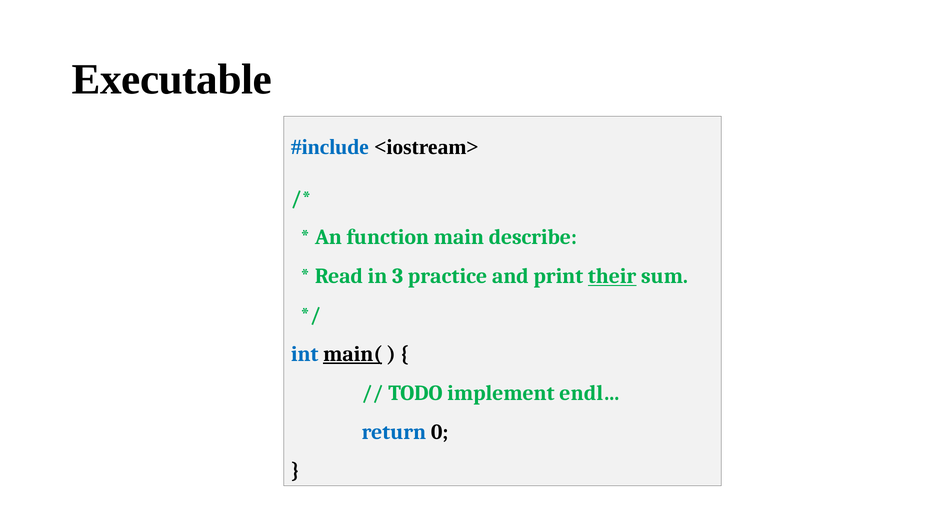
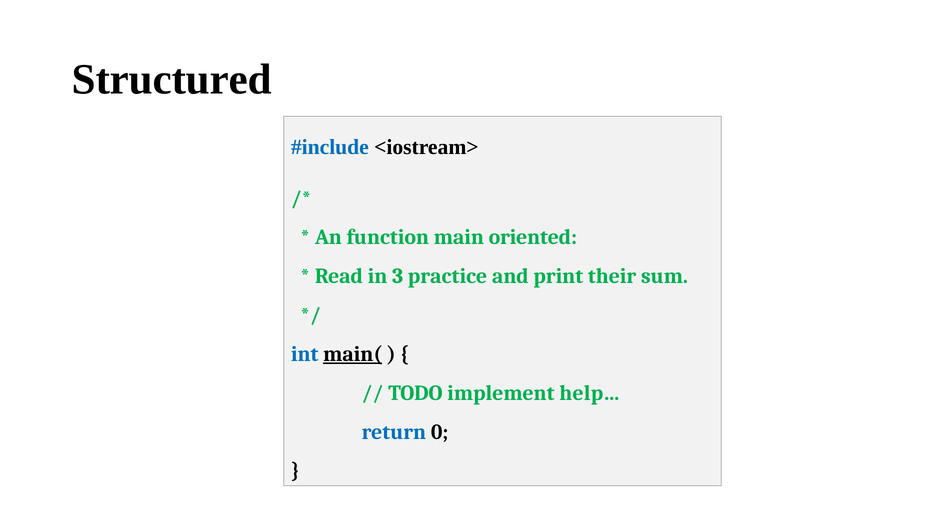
Executable: Executable -> Structured
describe: describe -> oriented
their underline: present -> none
endl…: endl… -> help…
